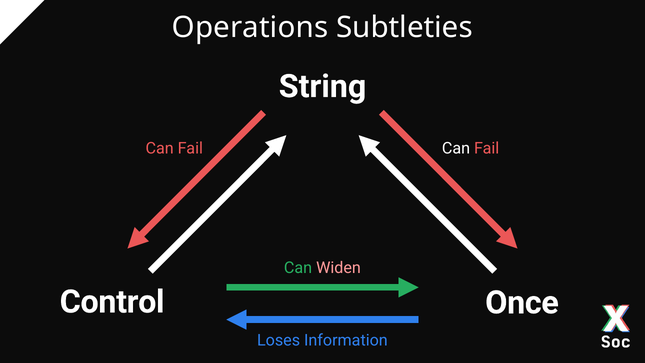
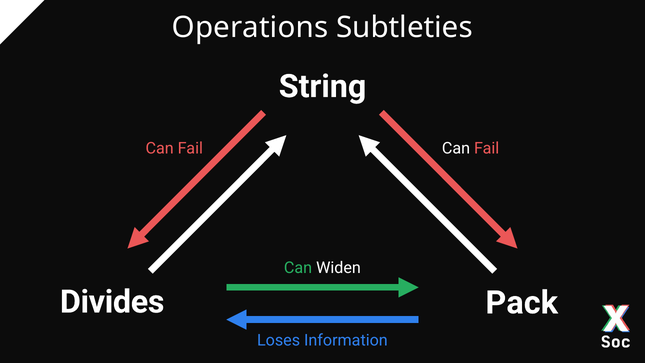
Widen colour: pink -> white
Control: Control -> Divides
Once: Once -> Pack
